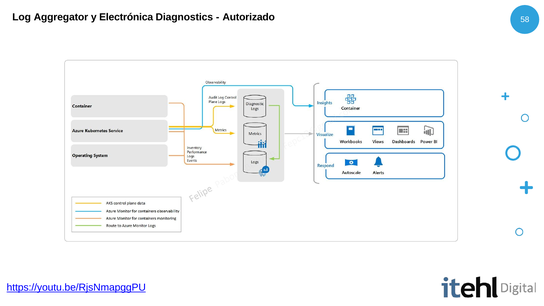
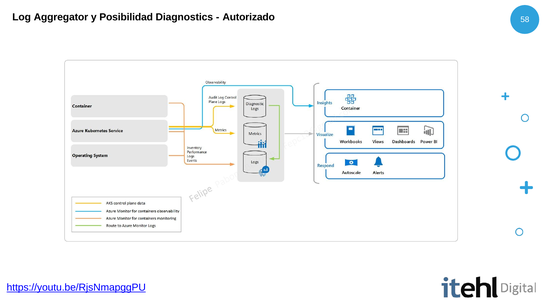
Electrónica: Electrónica -> Posibilidad
